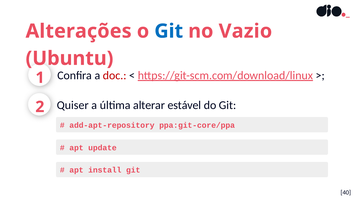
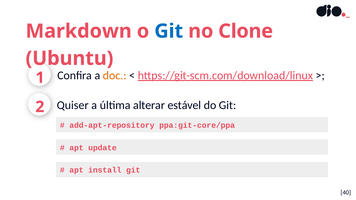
Alterações: Alterações -> Markdown
Vazio: Vazio -> Clone
doc colour: red -> orange
